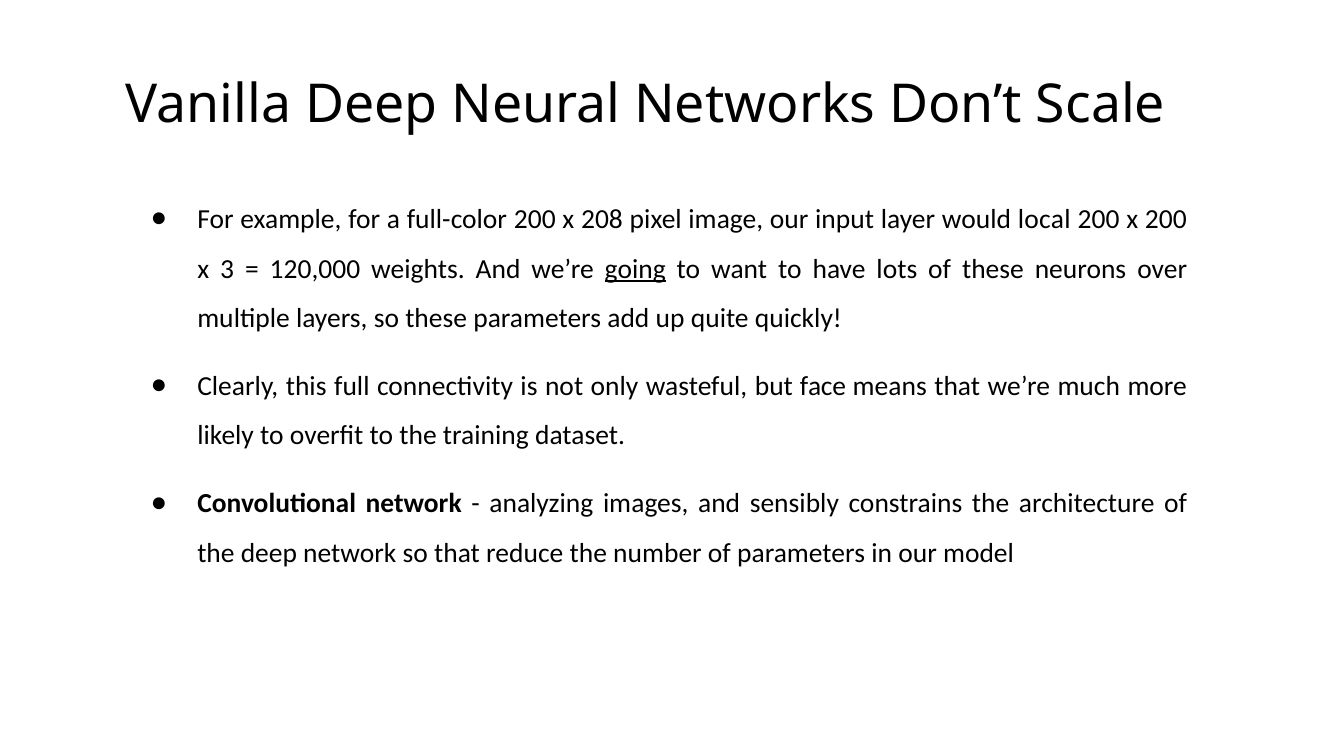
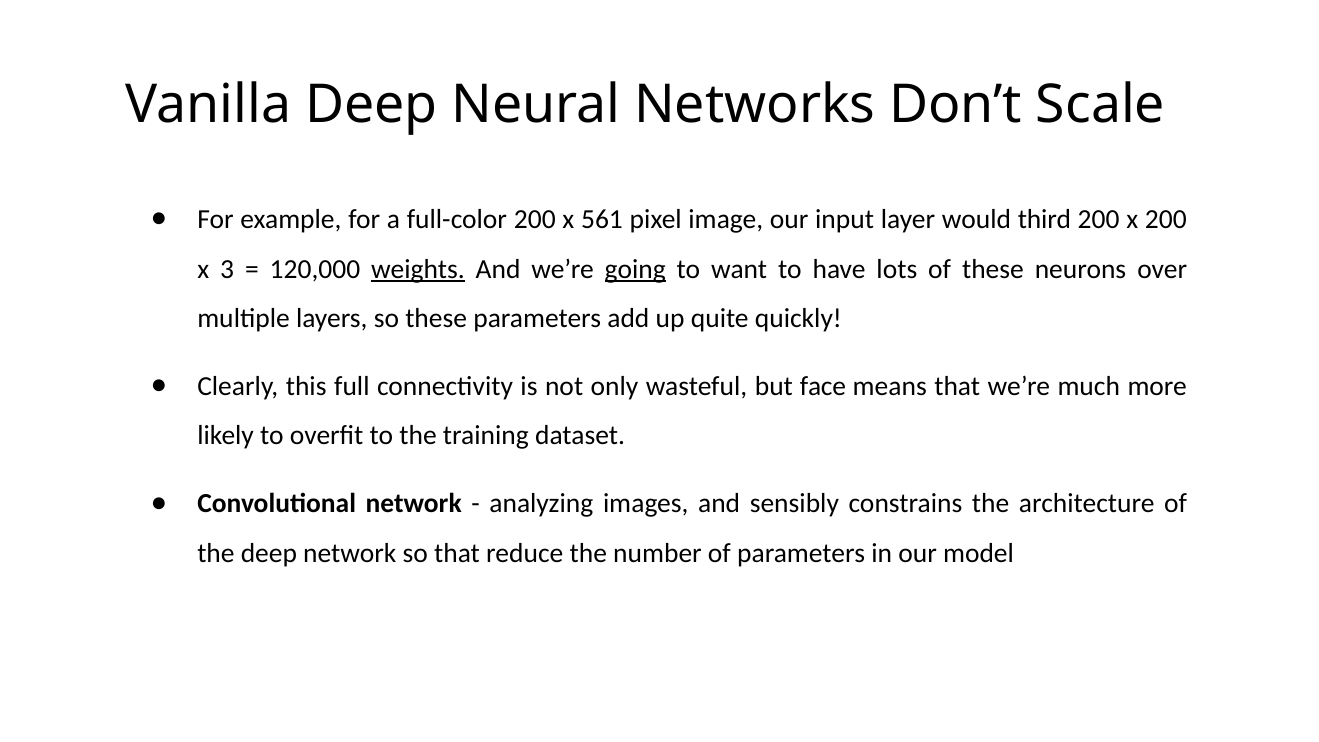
208: 208 -> 561
local: local -> third
weights underline: none -> present
